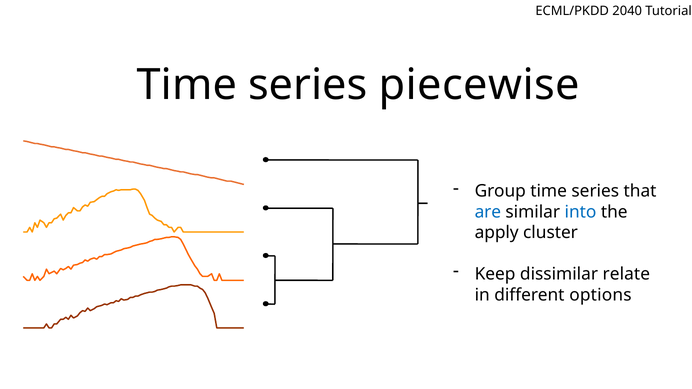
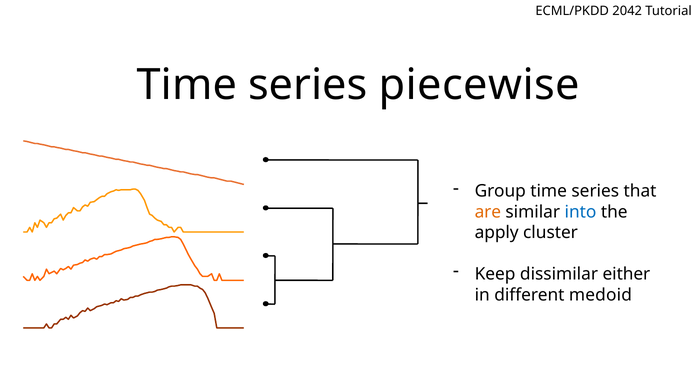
2040: 2040 -> 2042
are colour: blue -> orange
relate: relate -> either
options: options -> medoid
